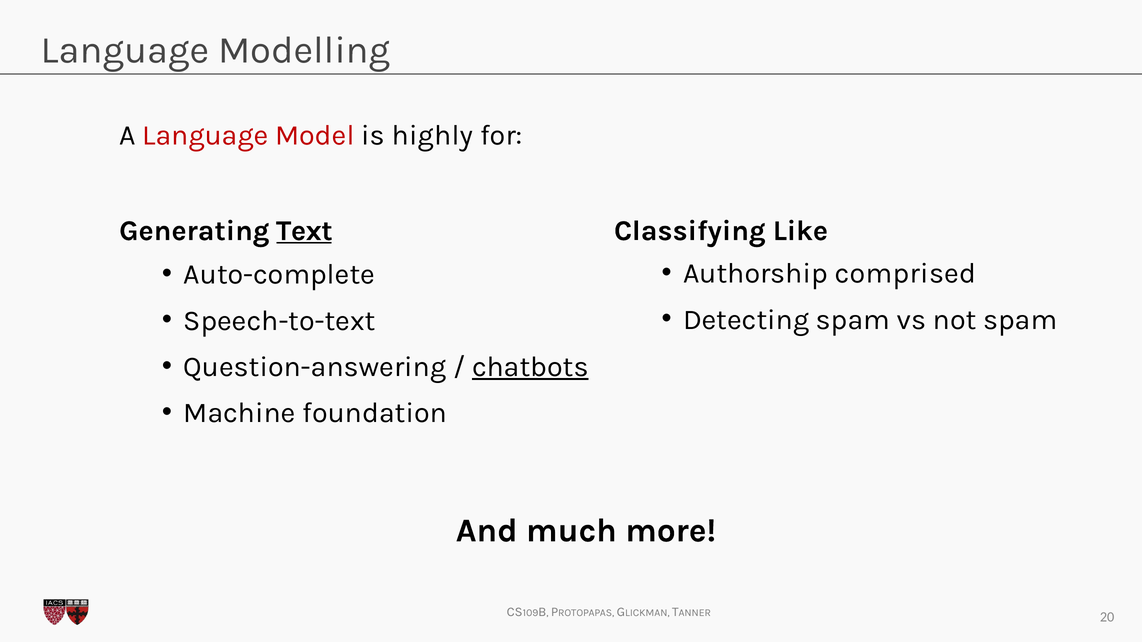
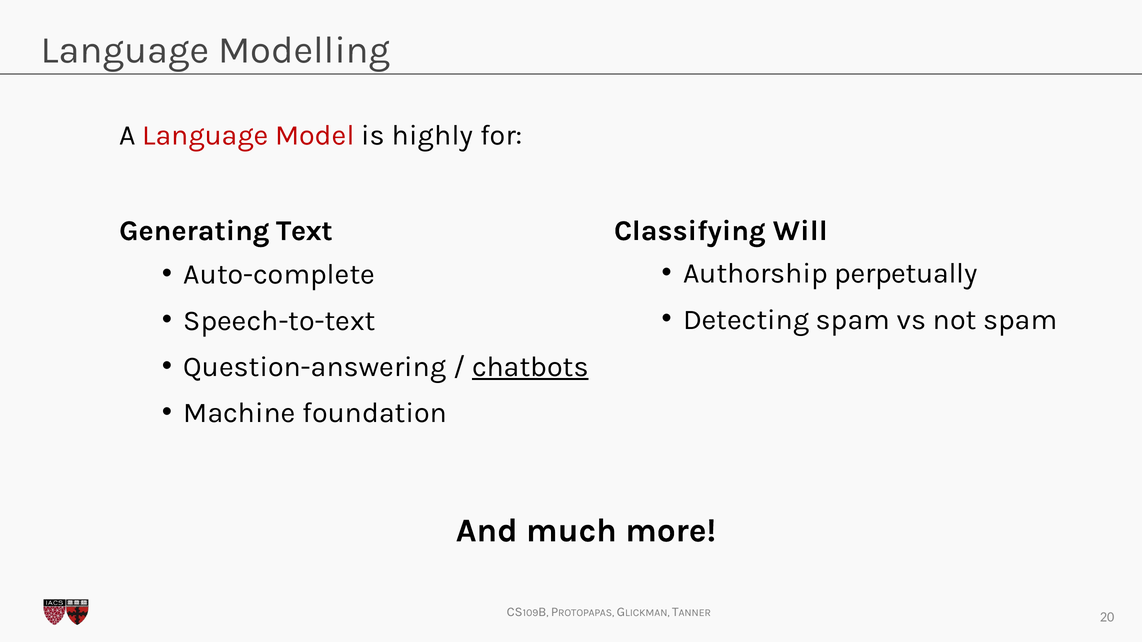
Text underline: present -> none
Like: Like -> Will
comprised: comprised -> perpetually
